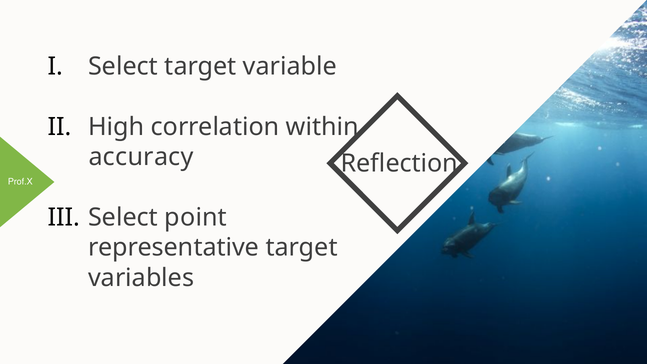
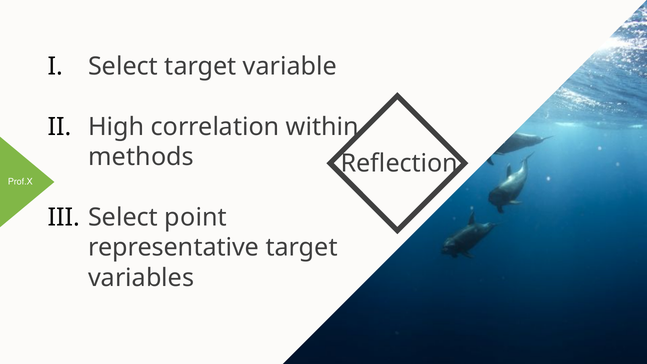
accuracy: accuracy -> methods
